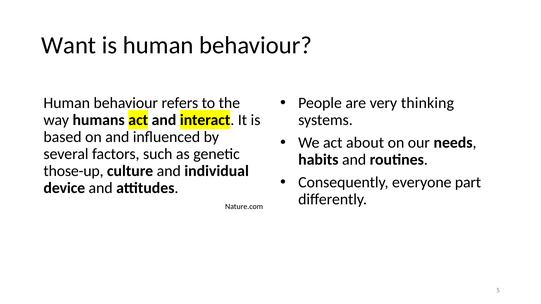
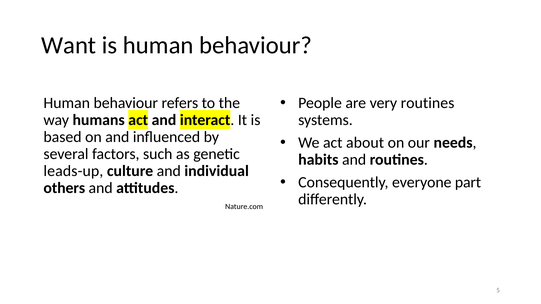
very thinking: thinking -> routines
those-up: those-up -> leads-up
device: device -> others
